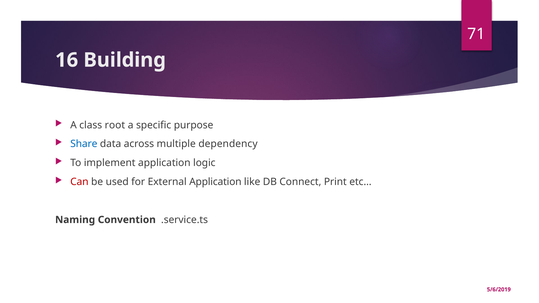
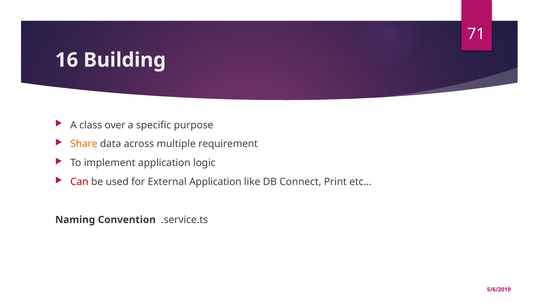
root: root -> over
Share colour: blue -> orange
dependency: dependency -> requirement
